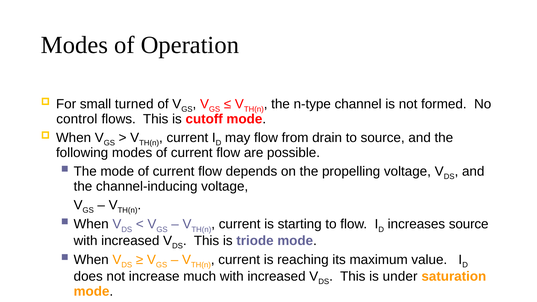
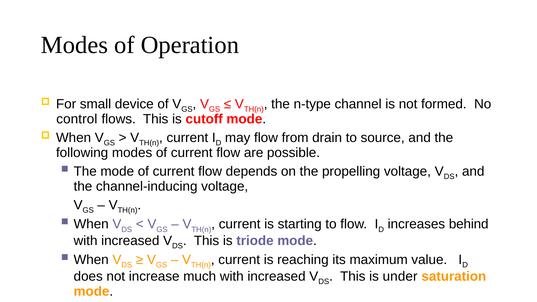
turned: turned -> device
increases source: source -> behind
